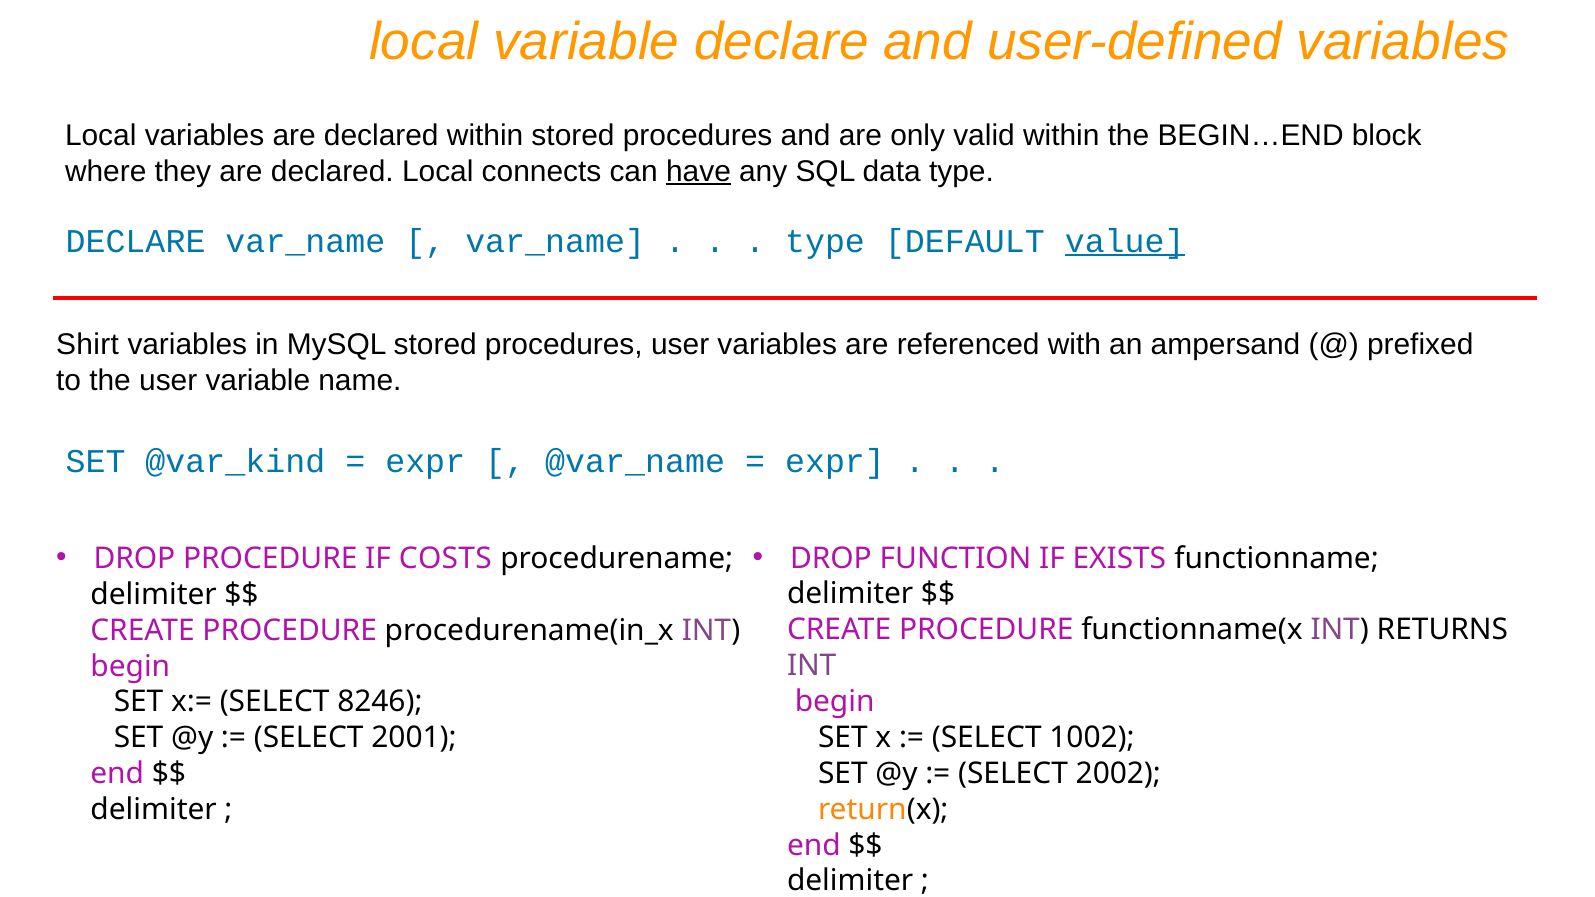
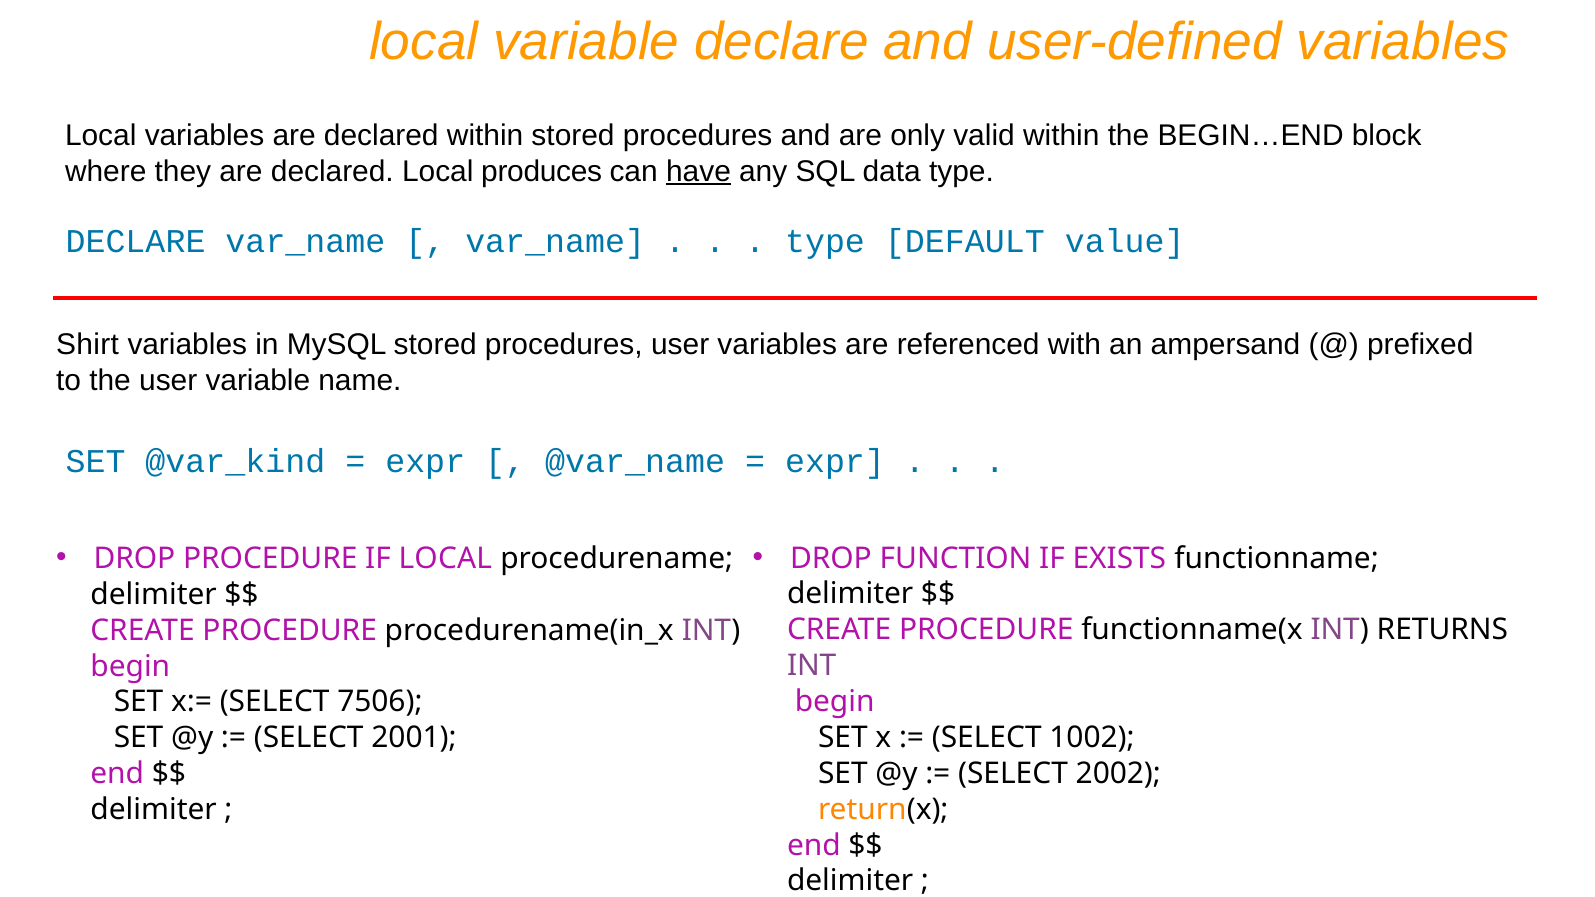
connects: connects -> produces
value underline: present -> none
IF COSTS: COSTS -> LOCAL
8246: 8246 -> 7506
